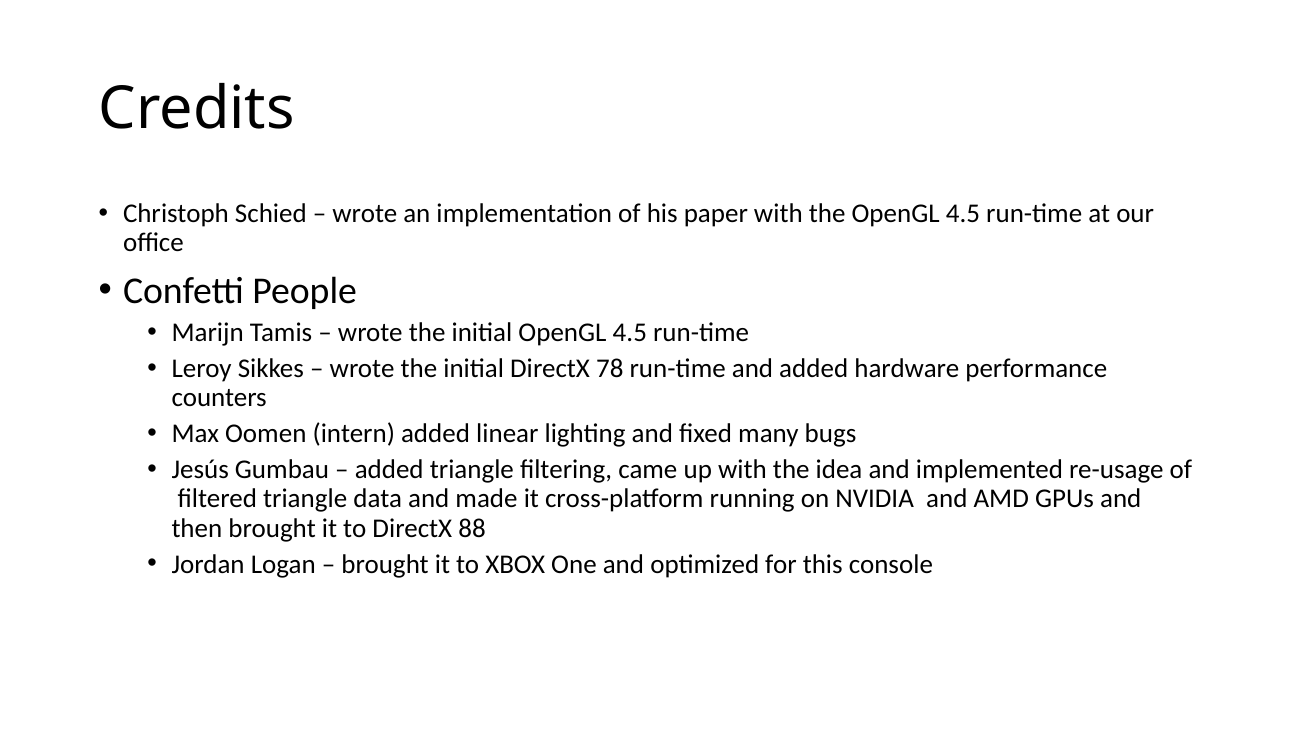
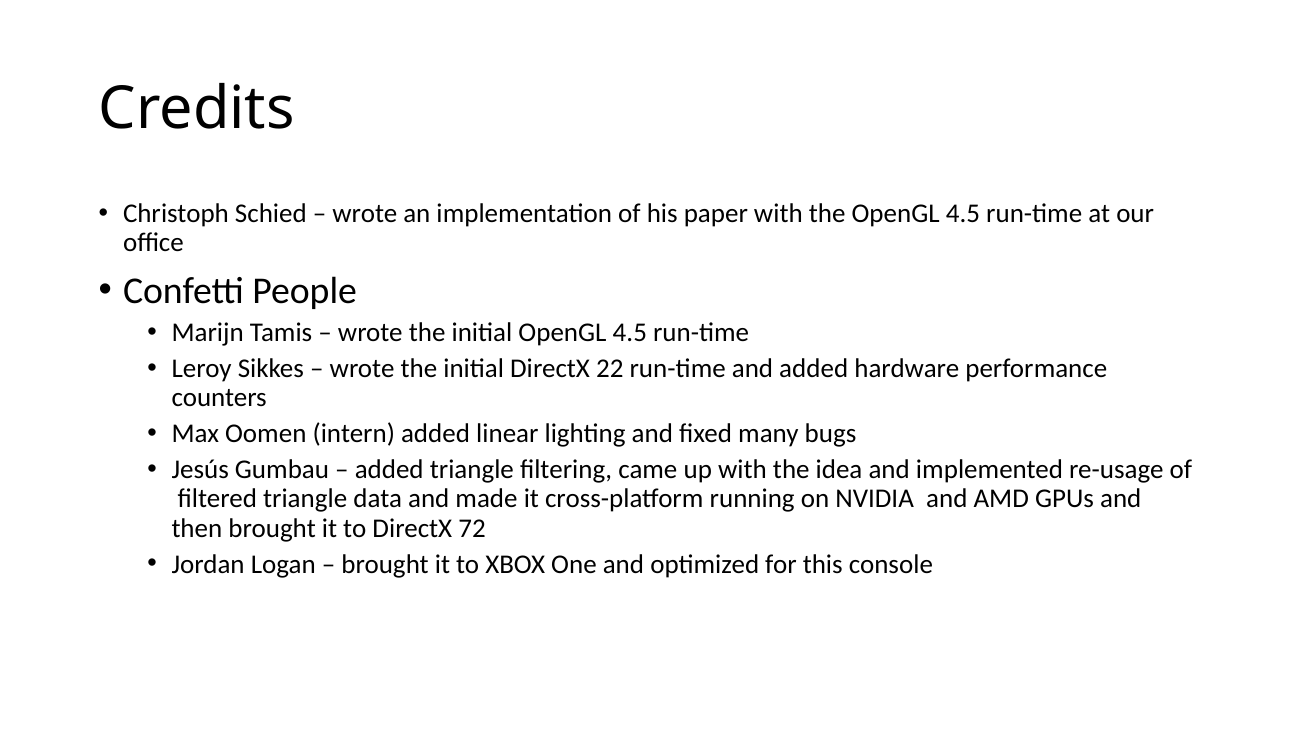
78: 78 -> 22
88: 88 -> 72
